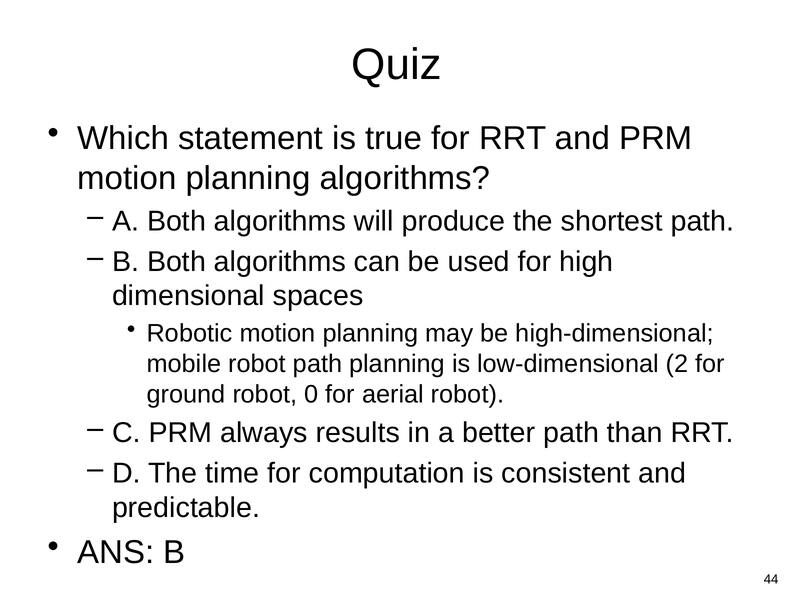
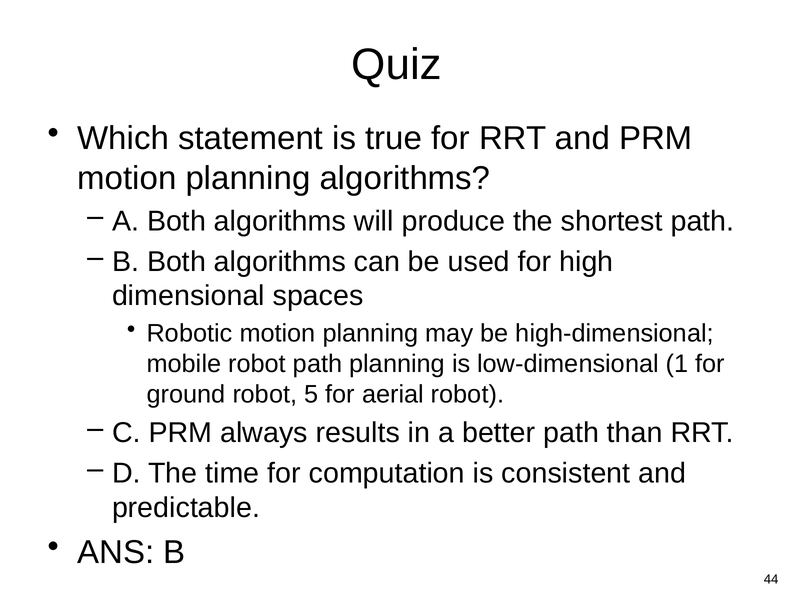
2: 2 -> 1
0: 0 -> 5
